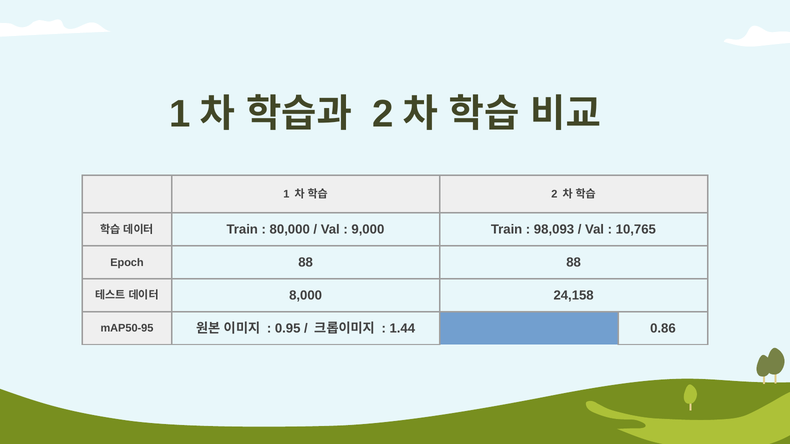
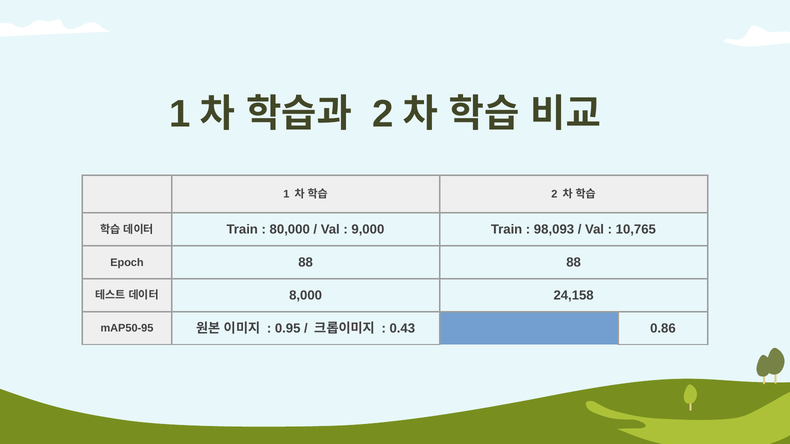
1.44: 1.44 -> 0.43
